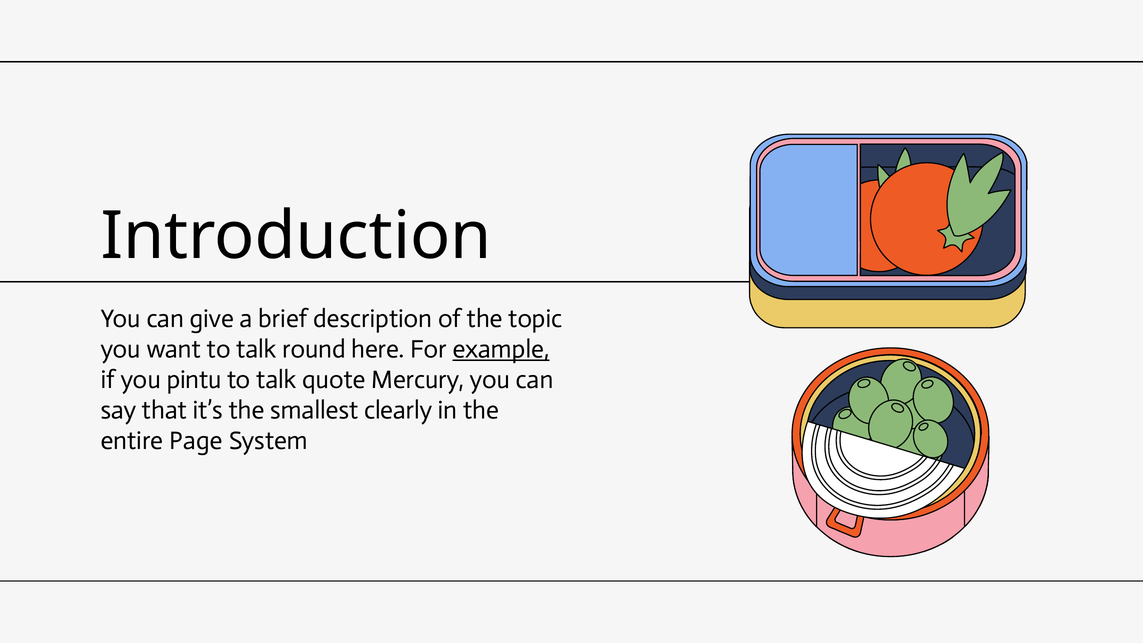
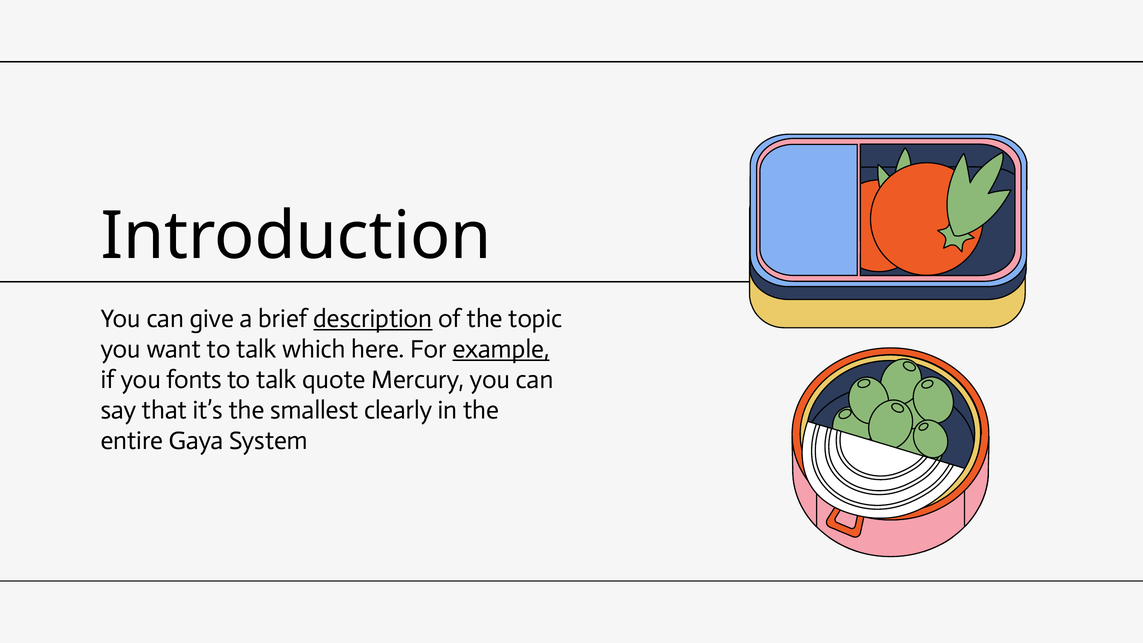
description underline: none -> present
round: round -> which
pintu: pintu -> fonts
Page: Page -> Gaya
